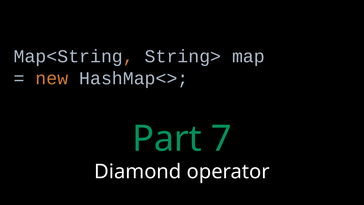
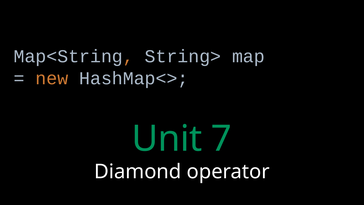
Part: Part -> Unit
